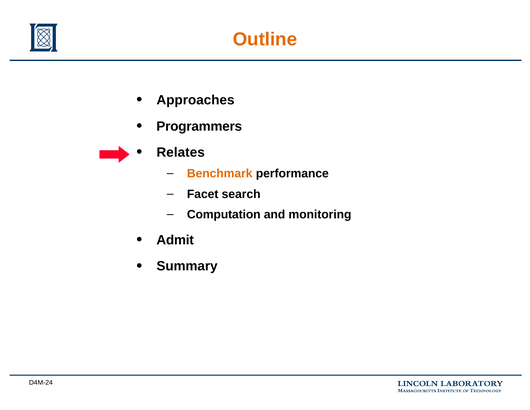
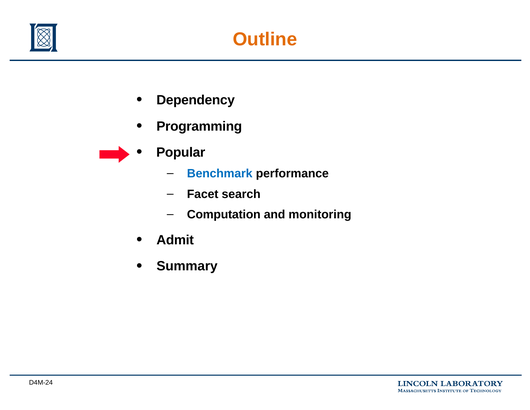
Approaches: Approaches -> Dependency
Programmers: Programmers -> Programming
Relates: Relates -> Popular
Benchmark colour: orange -> blue
